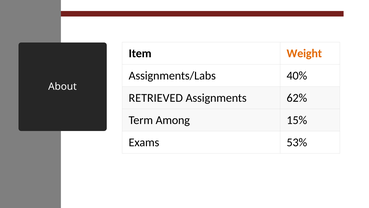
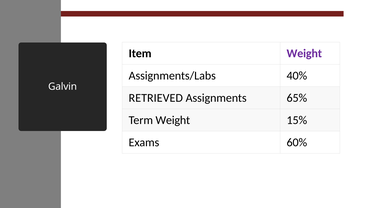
Weight at (304, 53) colour: orange -> purple
About: About -> Galvin
62%: 62% -> 65%
Term Among: Among -> Weight
53%: 53% -> 60%
